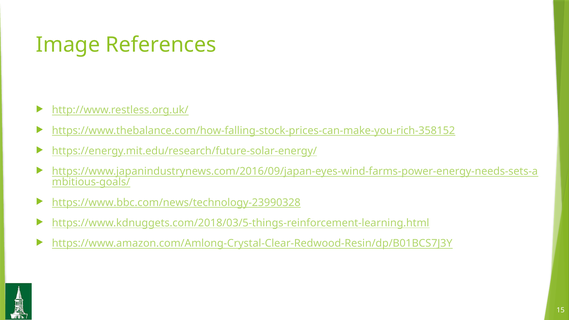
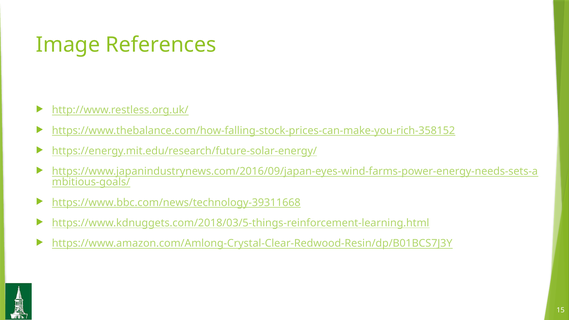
https://www.bbc.com/news/technology-23990328: https://www.bbc.com/news/technology-23990328 -> https://www.bbc.com/news/technology-39311668
